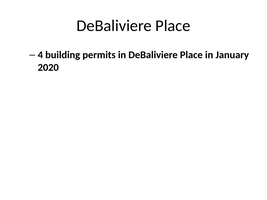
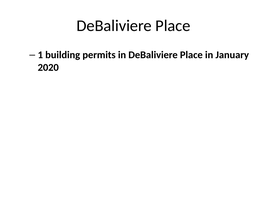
4: 4 -> 1
